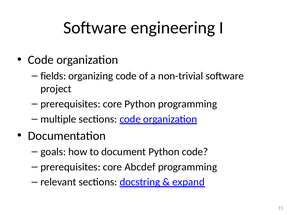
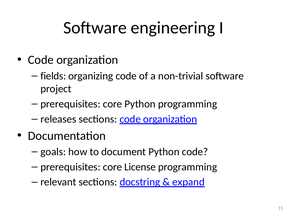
multiple: multiple -> releases
Abcdef: Abcdef -> License
